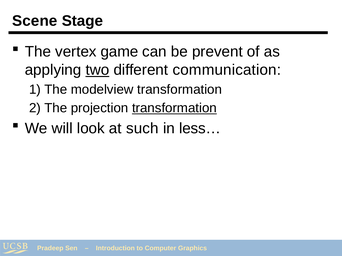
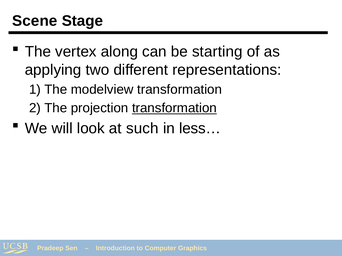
game: game -> along
prevent: prevent -> starting
two underline: present -> none
communication: communication -> representations
